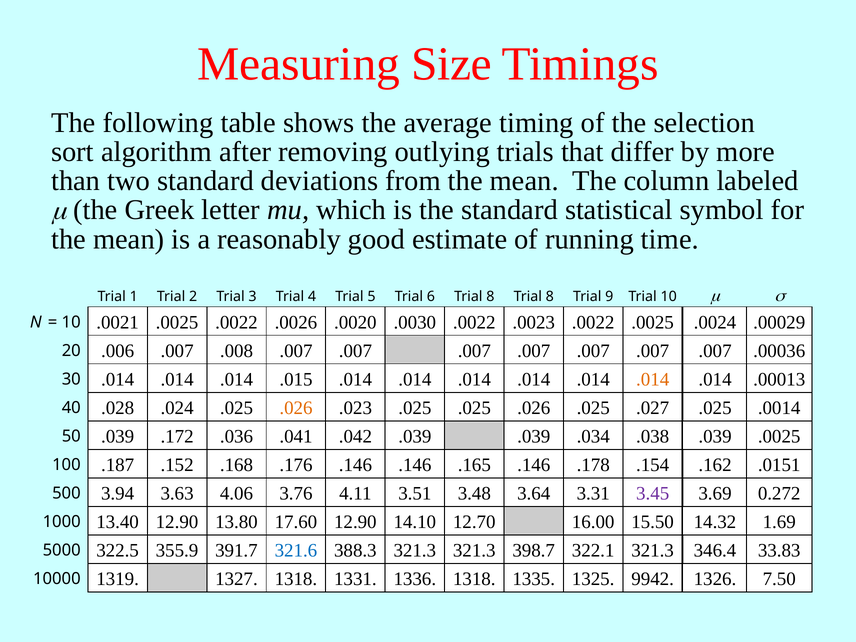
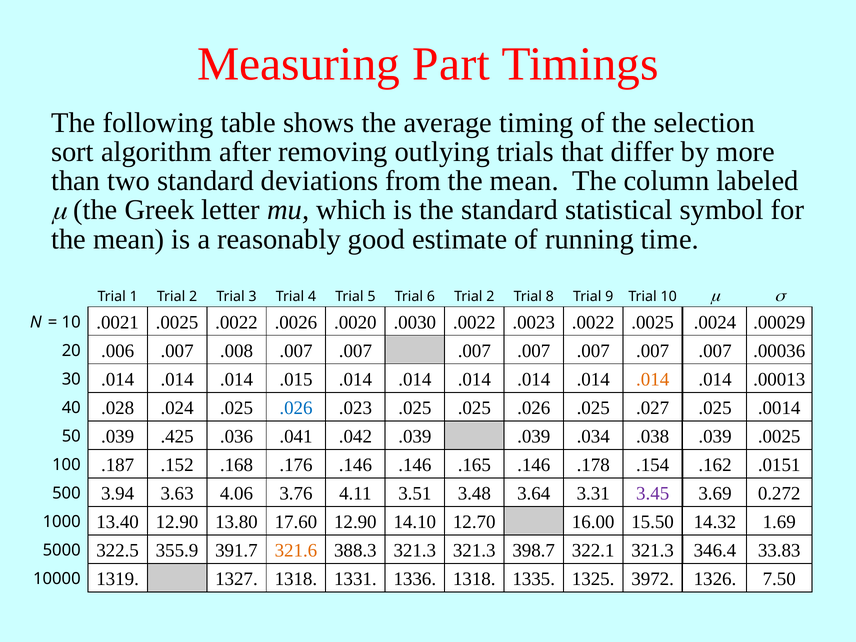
Size: Size -> Part
6 Trial 8: 8 -> 2
.026 at (296, 408) colour: orange -> blue
.172: .172 -> .425
321.6 colour: blue -> orange
9942: 9942 -> 3972
